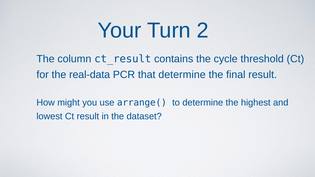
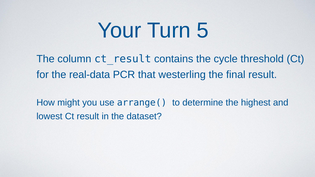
2: 2 -> 5
that determine: determine -> westerling
